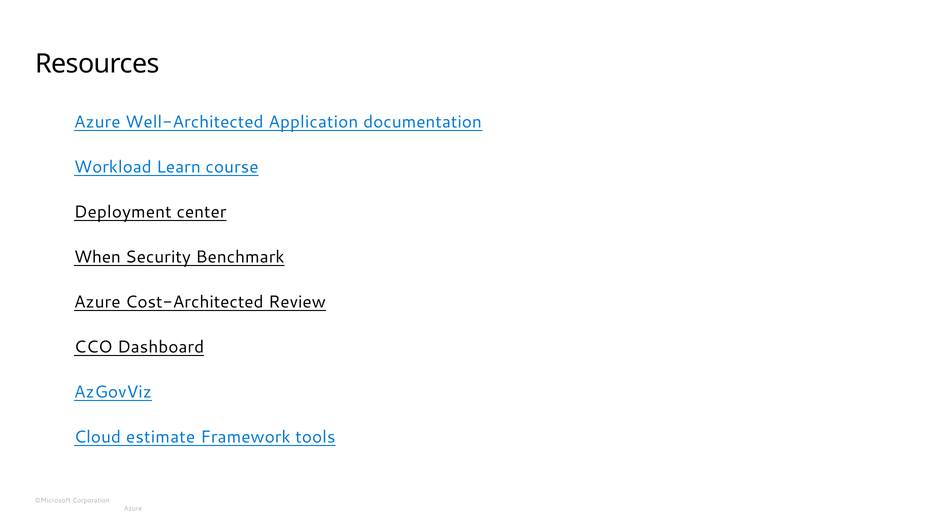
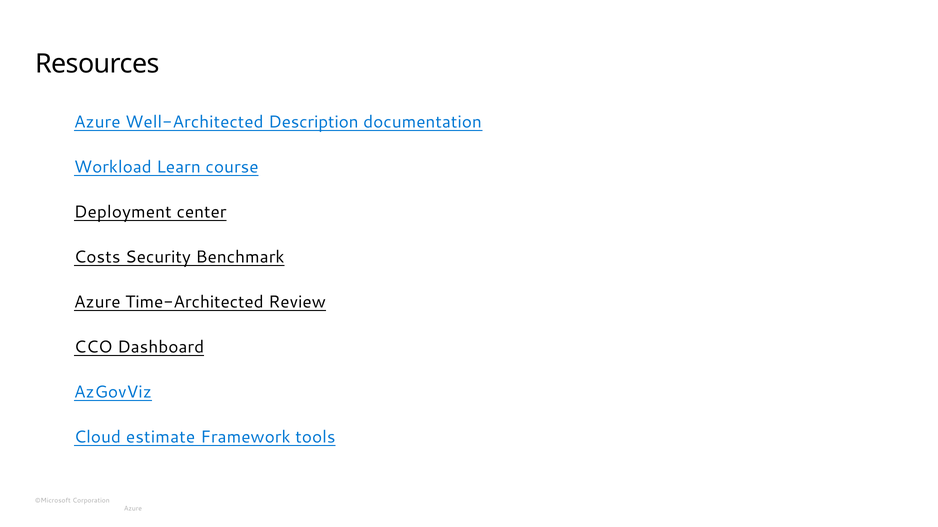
Application: Application -> Description
When: When -> Costs
Cost-Architected: Cost-Architected -> Time-Architected
